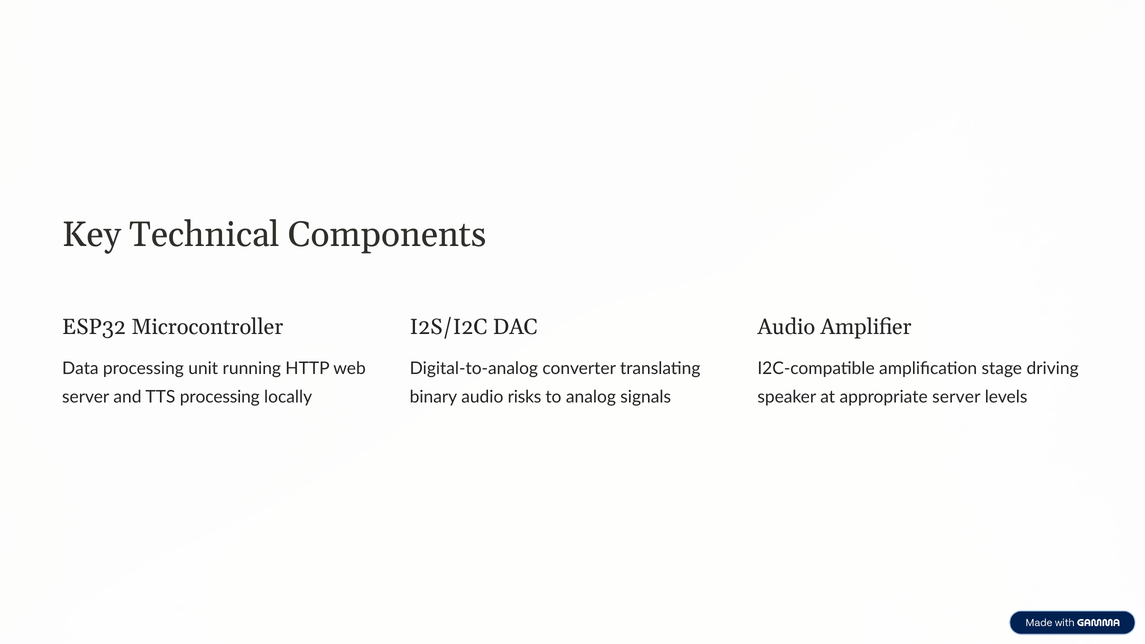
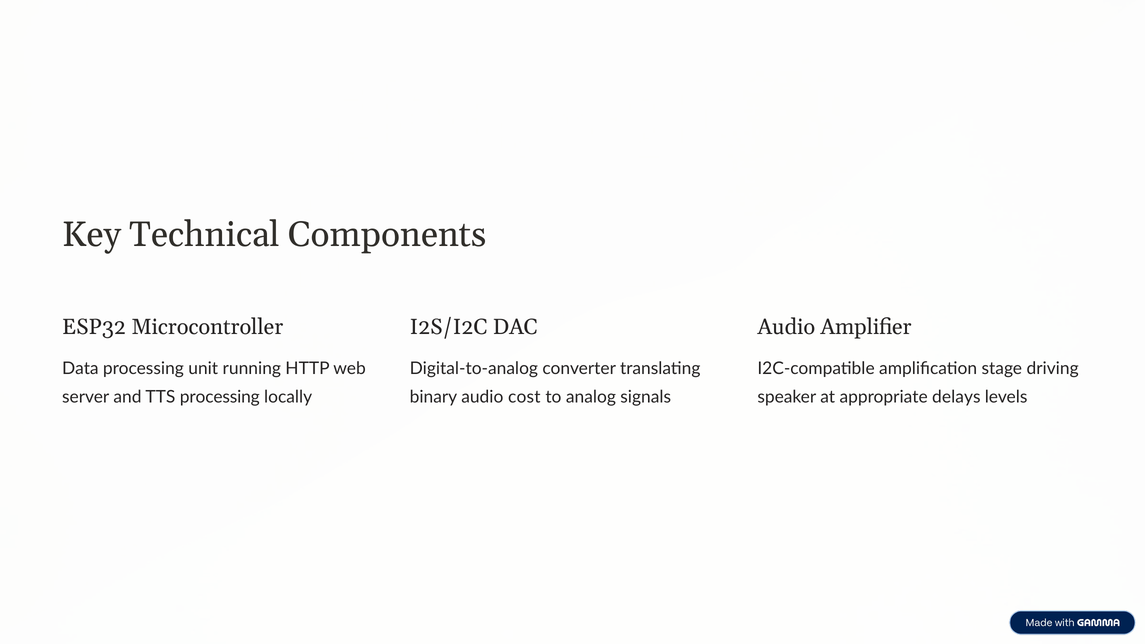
risks: risks -> cost
appropriate server: server -> delays
